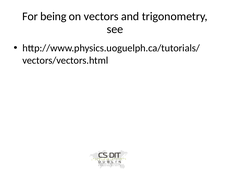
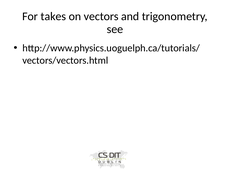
being: being -> takes
